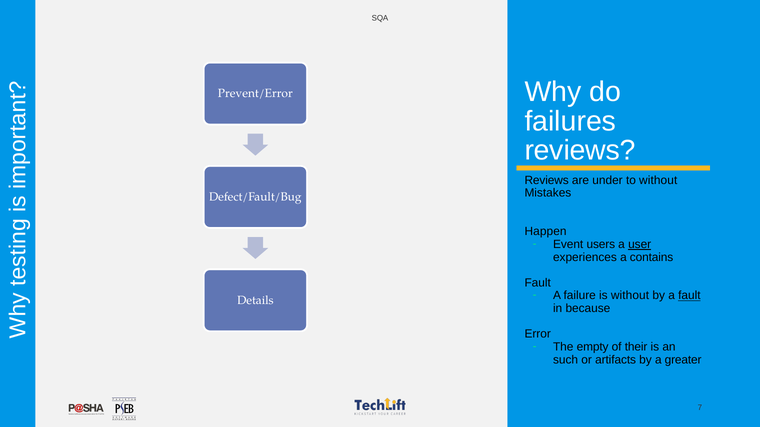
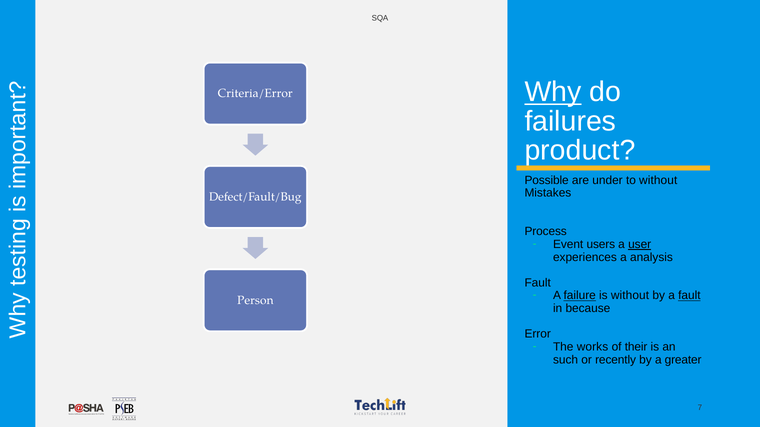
Why underline: none -> present
Prevent/Error: Prevent/Error -> Criteria/Error
reviews at (580, 150): reviews -> product
Reviews at (547, 180): Reviews -> Possible
Happen: Happen -> Process
contains: contains -> analysis
failure underline: none -> present
Details: Details -> Person
empty: empty -> works
artifacts: artifacts -> recently
